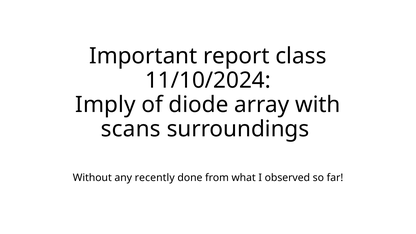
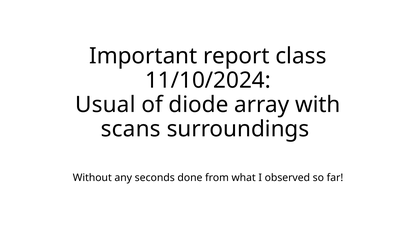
Imply: Imply -> Usual
recently: recently -> seconds
